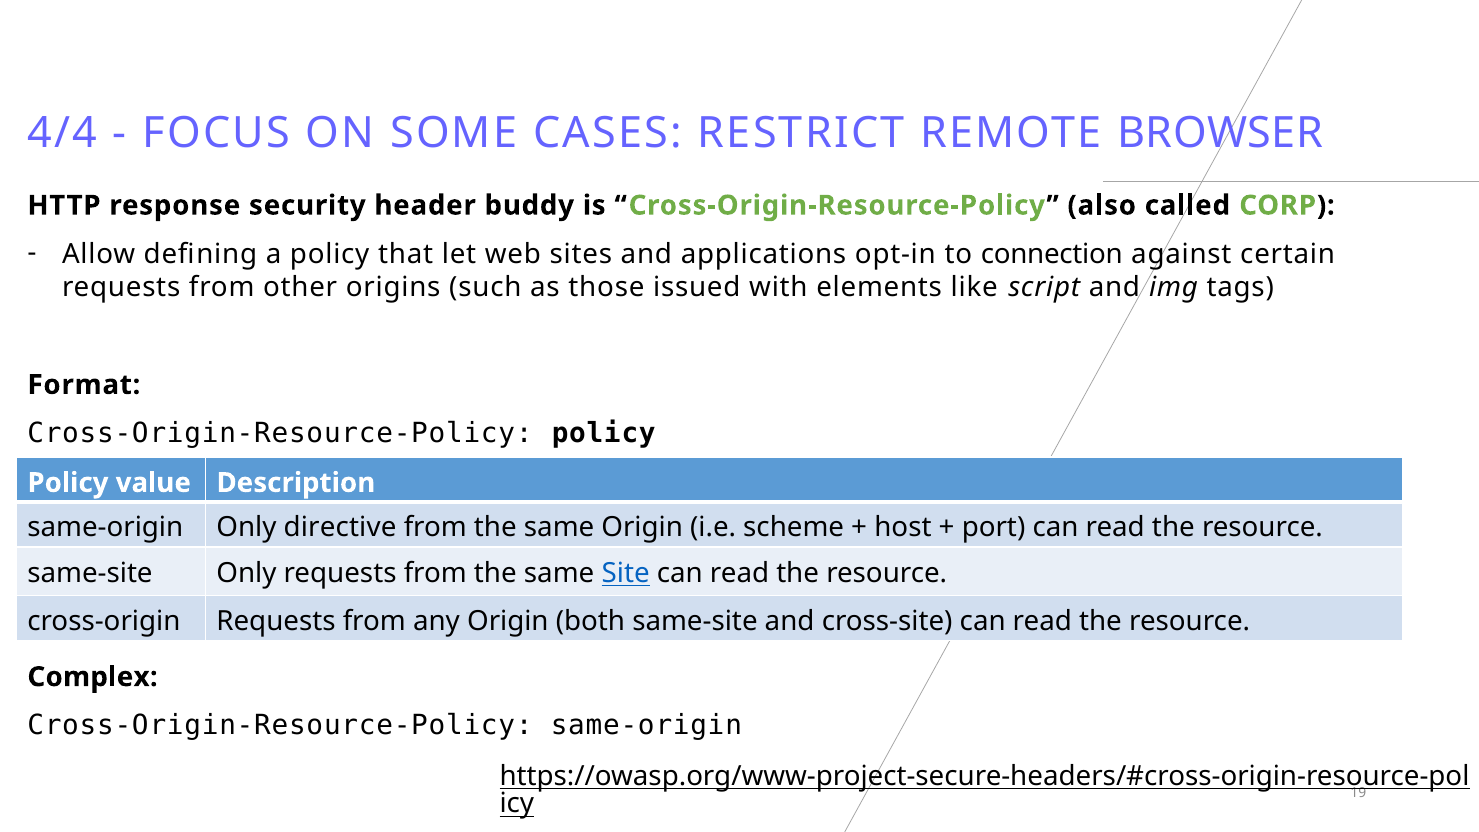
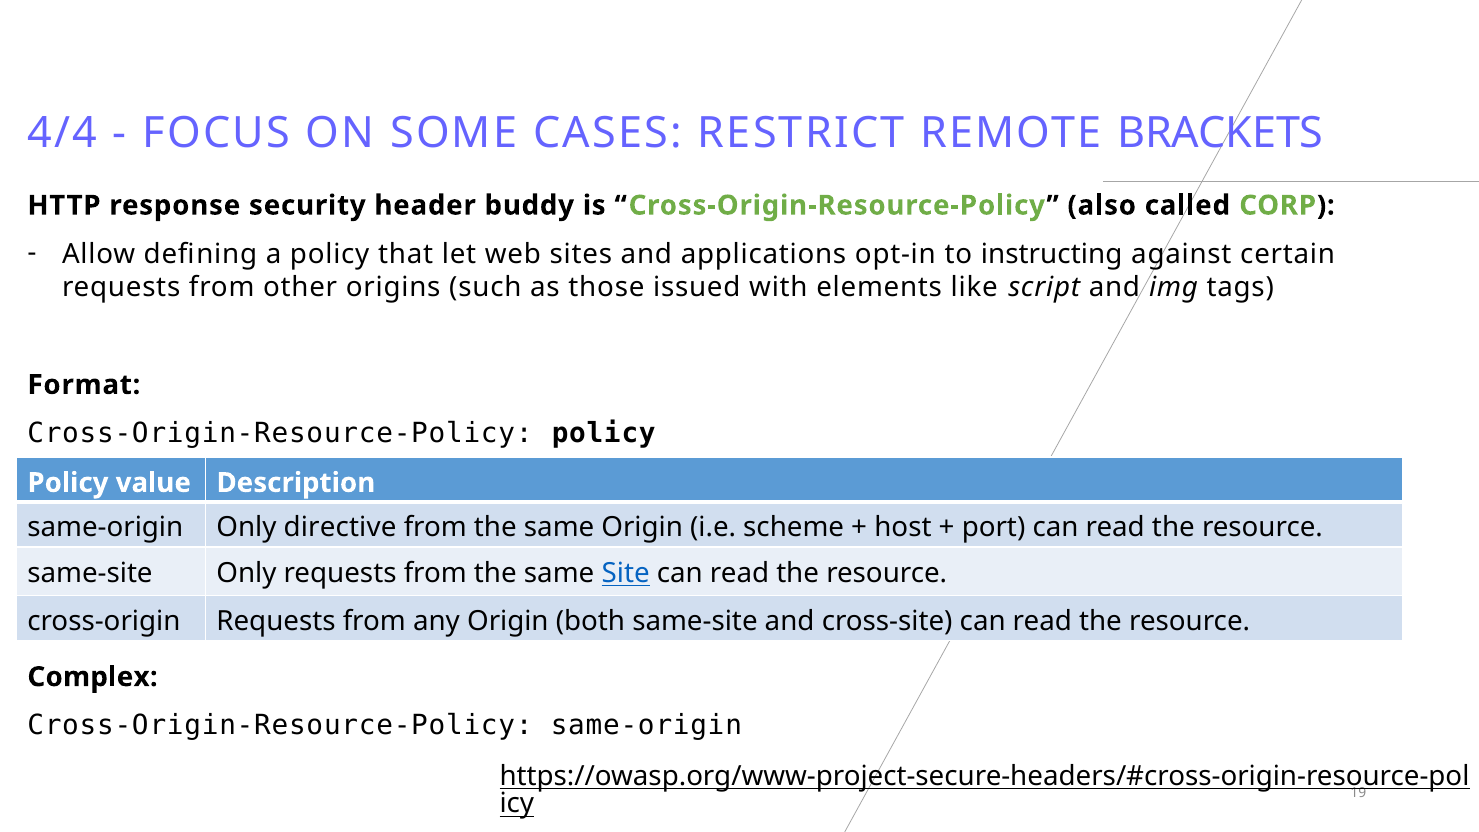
BROWSER: BROWSER -> BRACKETS
connection: connection -> instructing
